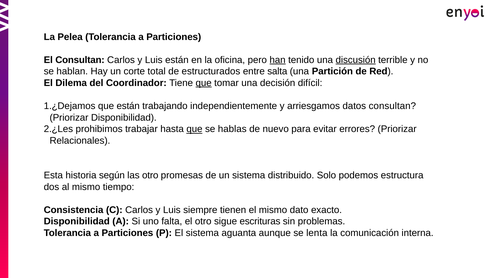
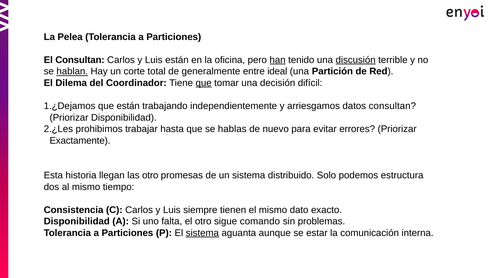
hablan underline: none -> present
estructurados: estructurados -> generalmente
salta: salta -> ideal
que at (194, 129) underline: present -> none
Relacionales: Relacionales -> Exactamente
según: según -> llegan
escrituras: escrituras -> comando
sistema at (202, 233) underline: none -> present
lenta: lenta -> estar
